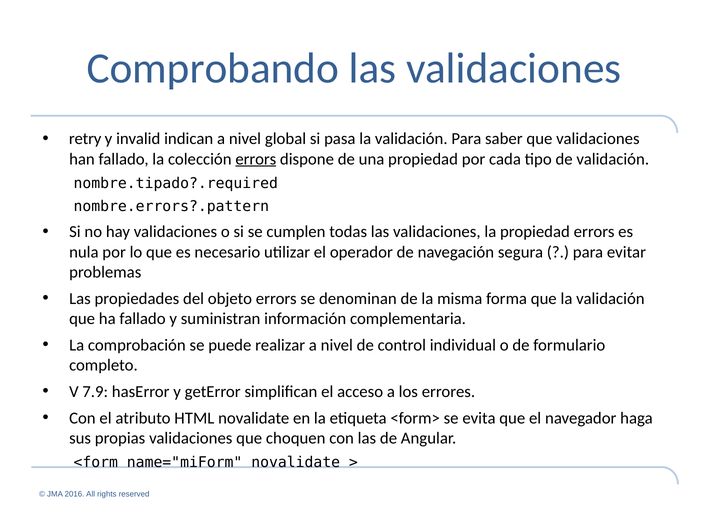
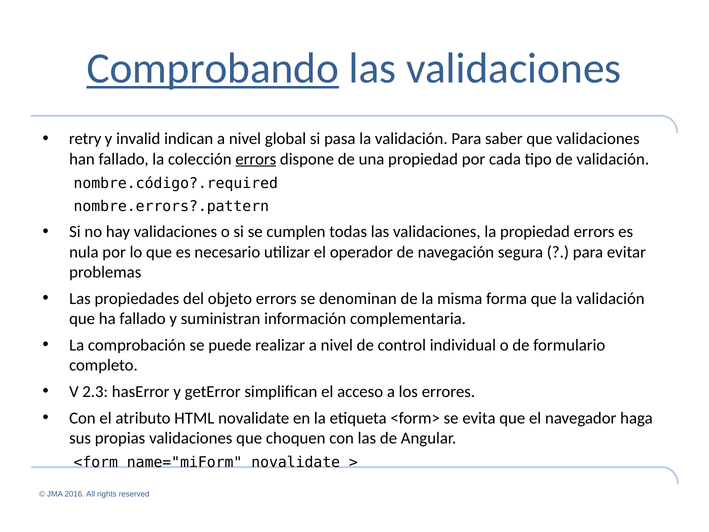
Comprobando underline: none -> present
nombre.tipado?.required: nombre.tipado?.required -> nombre.código?.required
7.9: 7.9 -> 2.3
